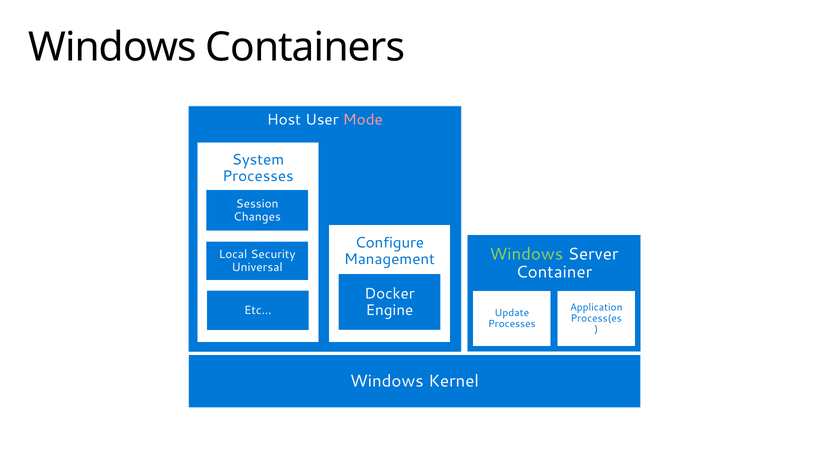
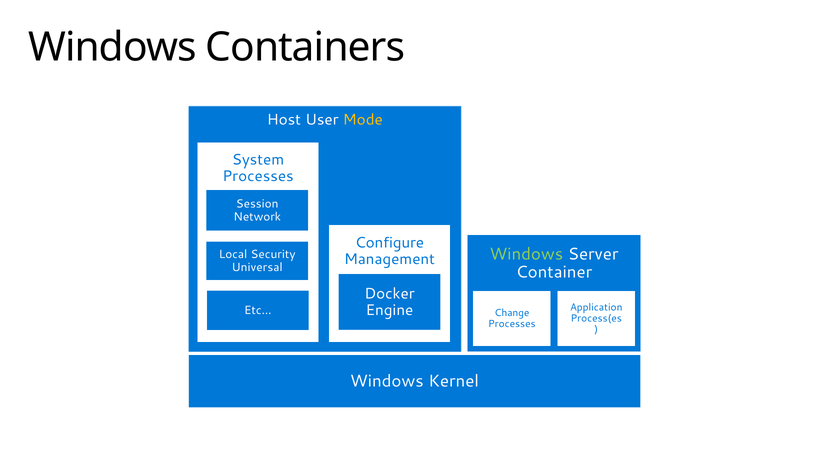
Mode colour: pink -> yellow
Changes: Changes -> Network
Update: Update -> Change
